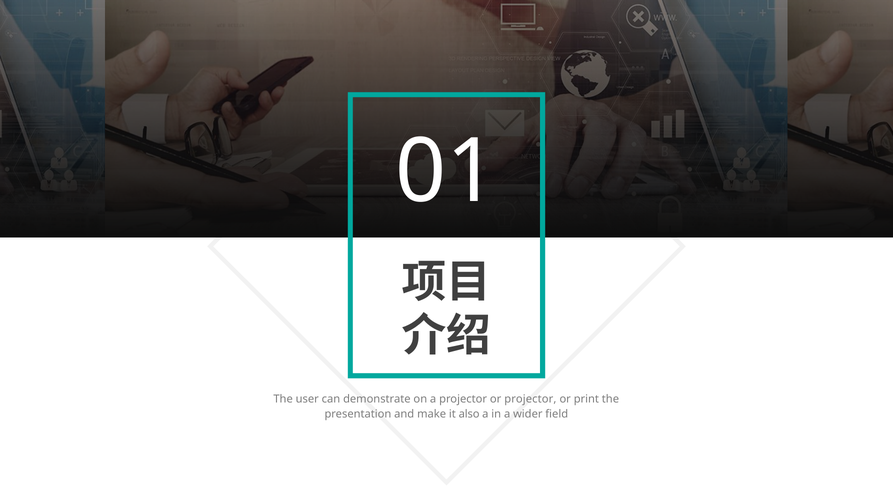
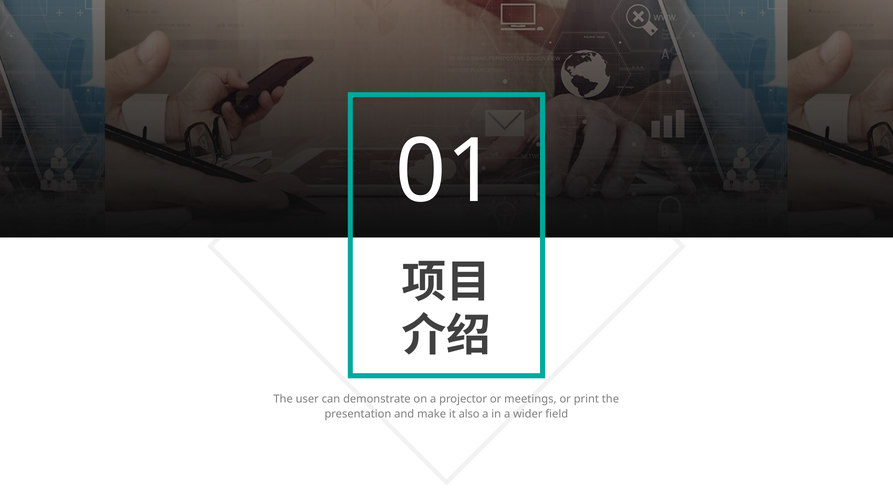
or projector: projector -> meetings
